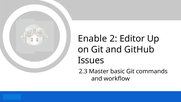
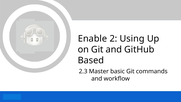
Editor: Editor -> Using
Issues: Issues -> Based
